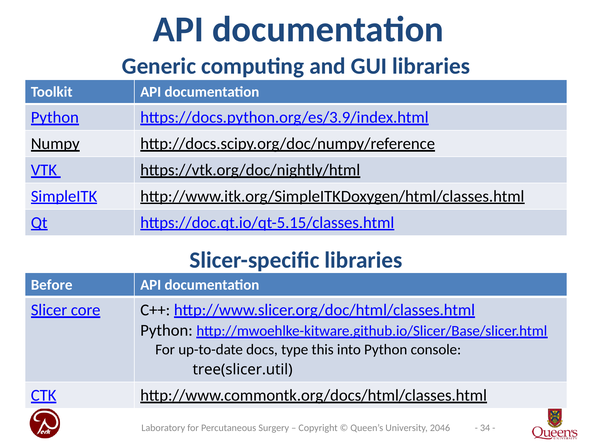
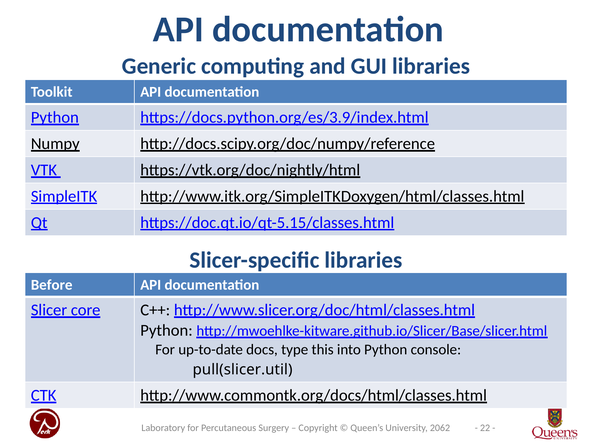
tree(slicer.util: tree(slicer.util -> pull(slicer.util
34: 34 -> 22
2046: 2046 -> 2062
